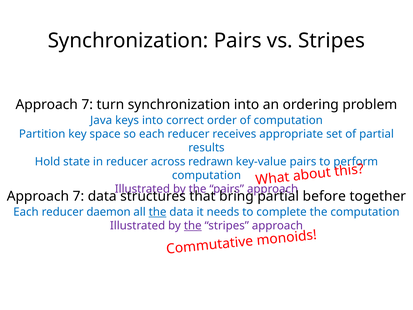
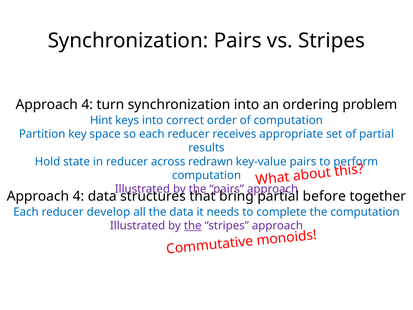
7 at (87, 104): 7 -> 4
Java: Java -> Hint
7 at (78, 196): 7 -> 4
daemon: daemon -> develop
the at (158, 212) underline: present -> none
